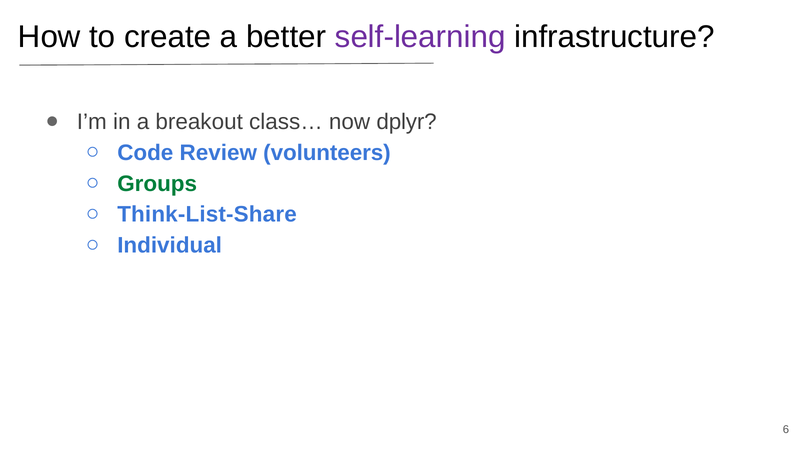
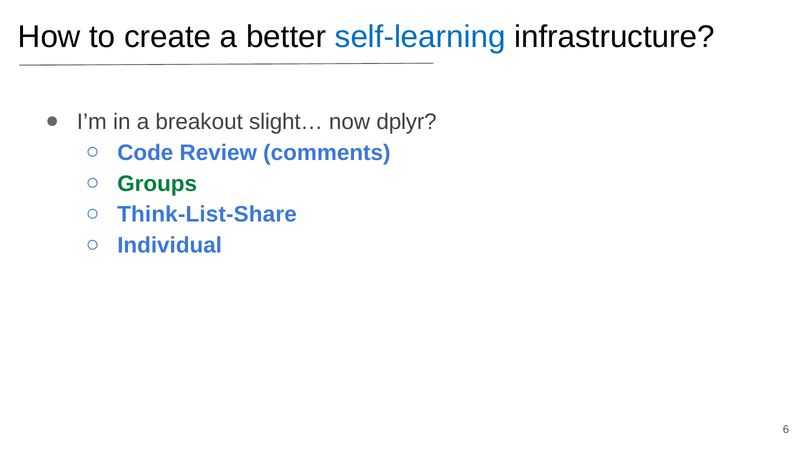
self-learning colour: purple -> blue
class…: class… -> slight…
volunteers: volunteers -> comments
